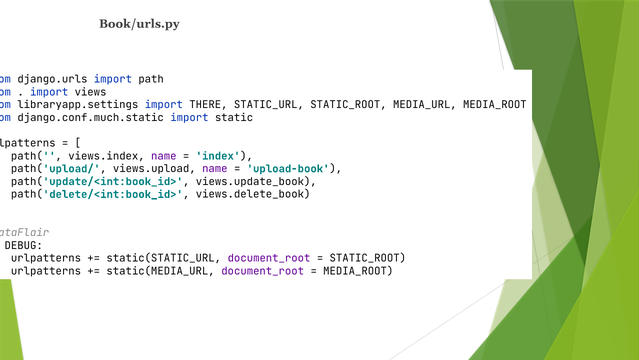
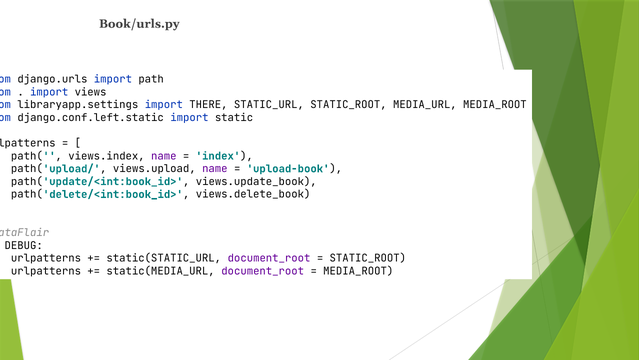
django.conf.much.static: django.conf.much.static -> django.conf.left.static
